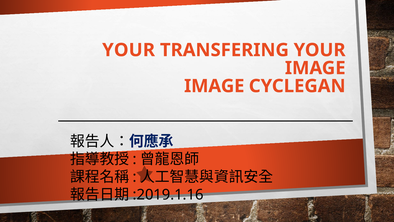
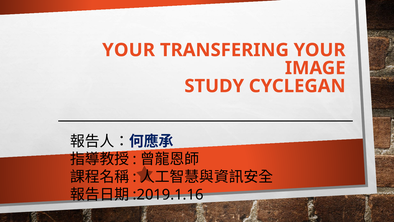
IMAGE at (214, 86): IMAGE -> STUDY
